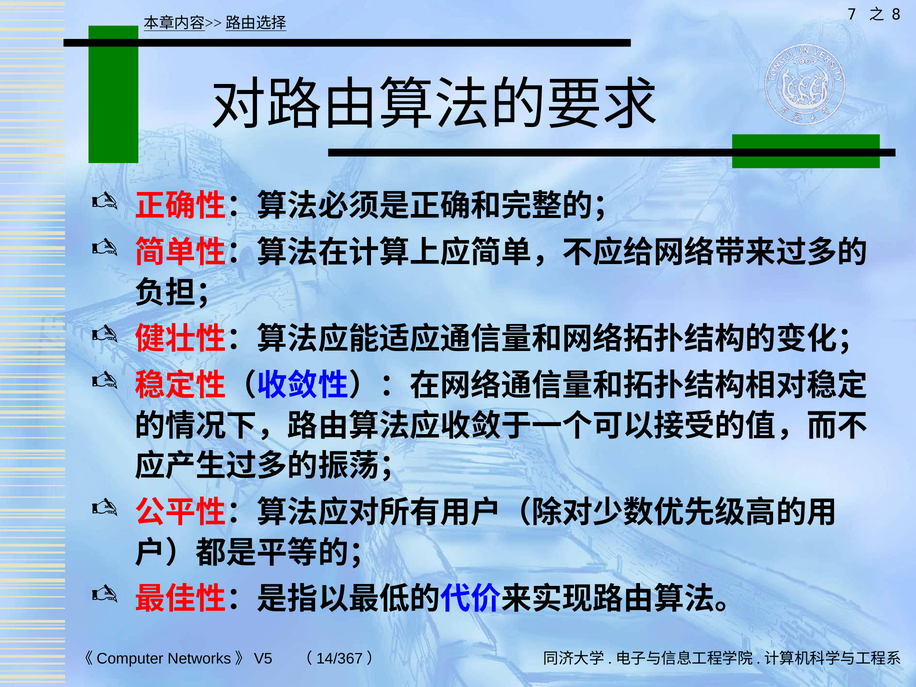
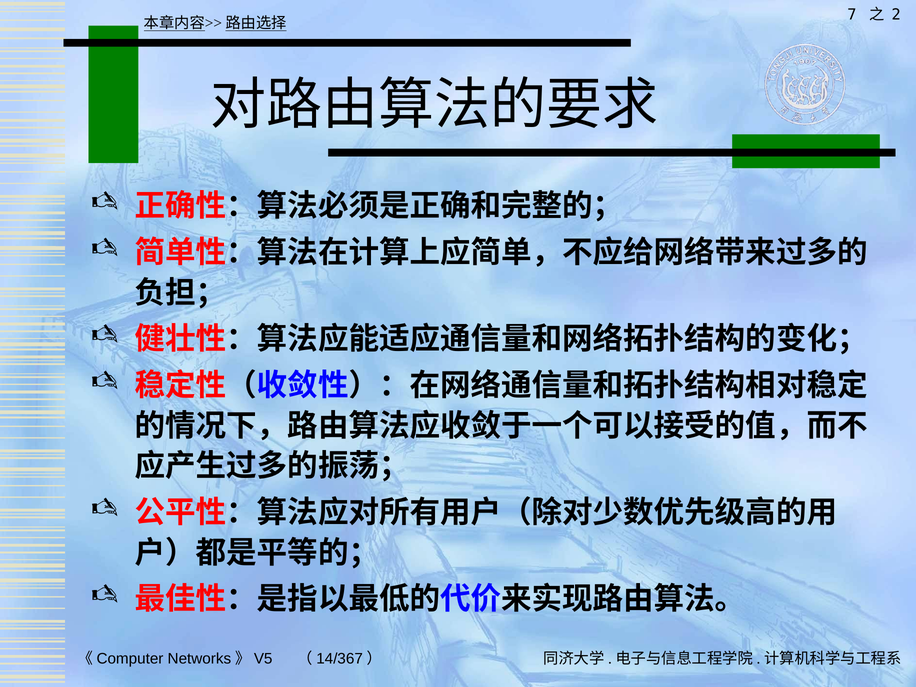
8: 8 -> 2
